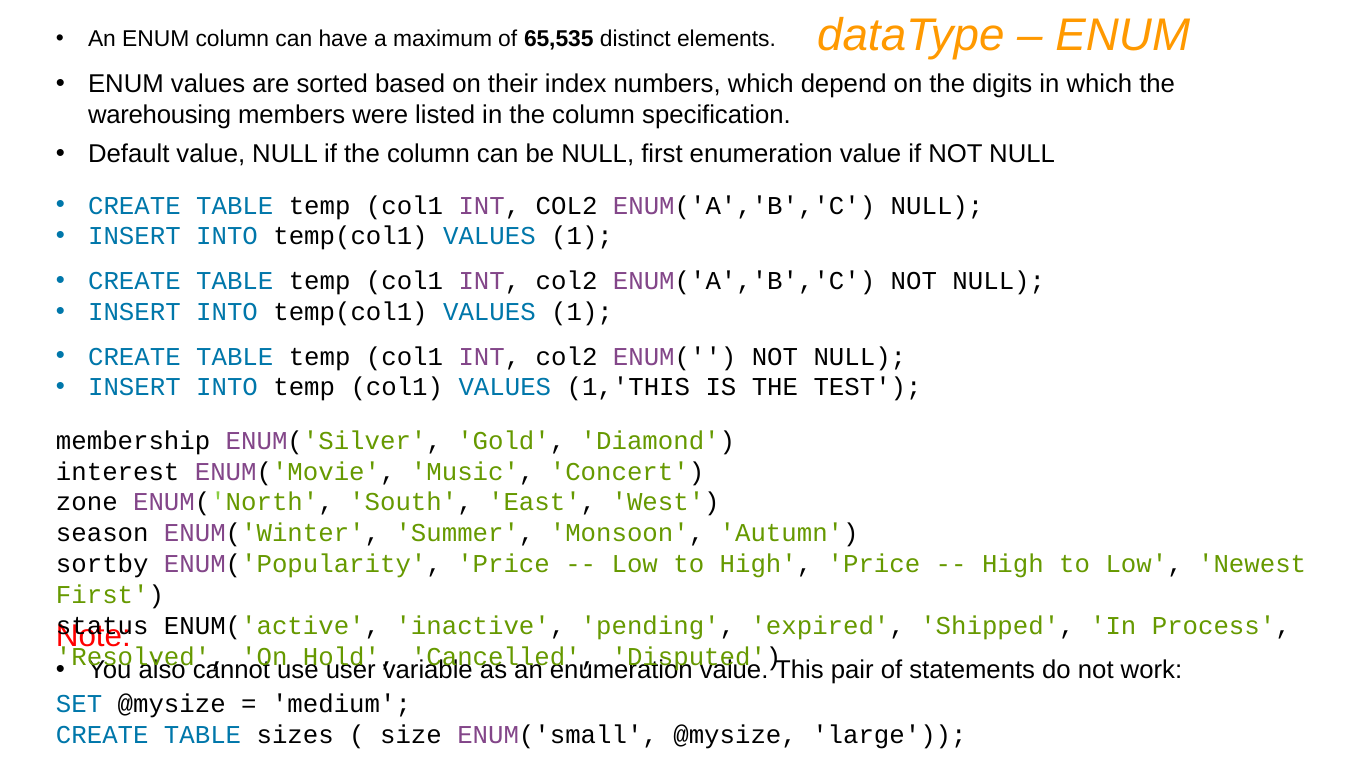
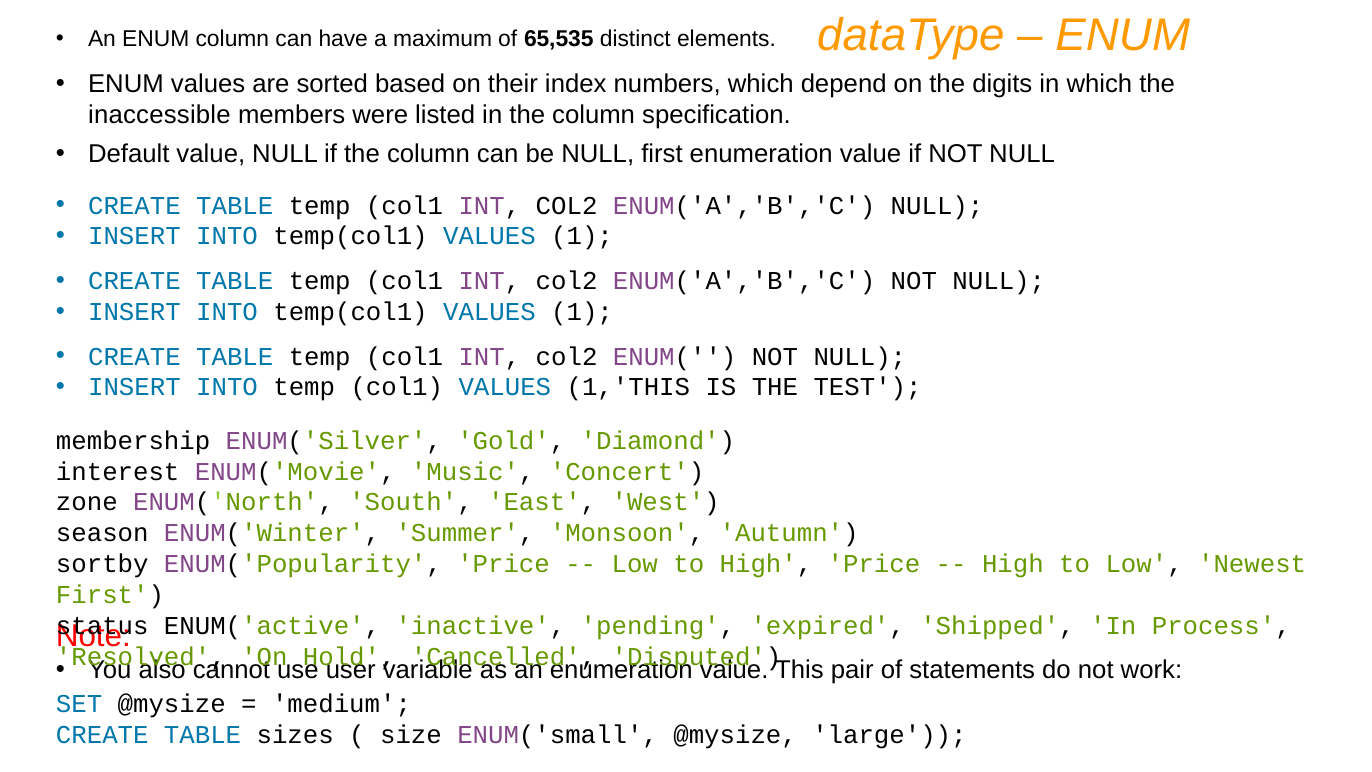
warehousing: warehousing -> inaccessible
